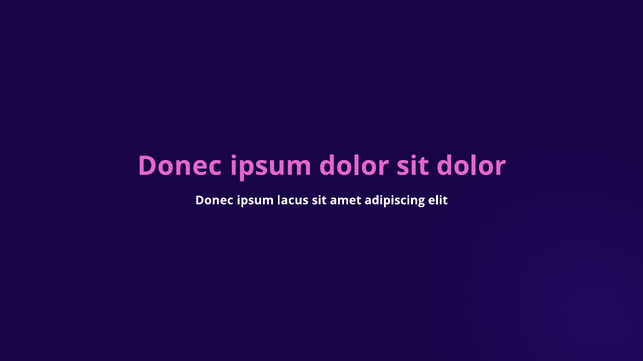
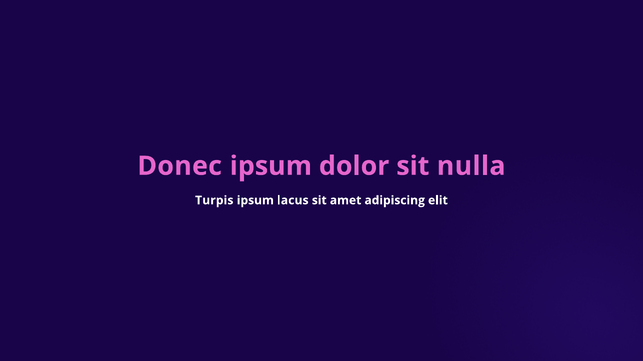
sit dolor: dolor -> nulla
Donec at (214, 201): Donec -> Turpis
